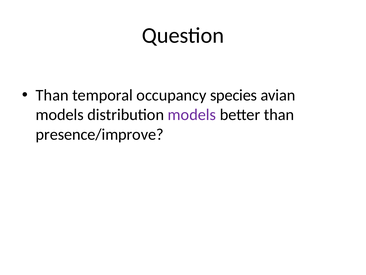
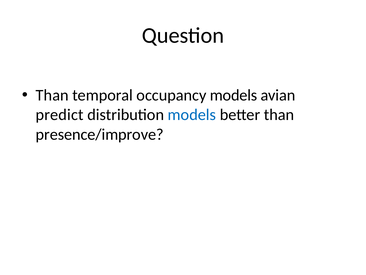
occupancy species: species -> models
models at (60, 115): models -> predict
models at (192, 115) colour: purple -> blue
